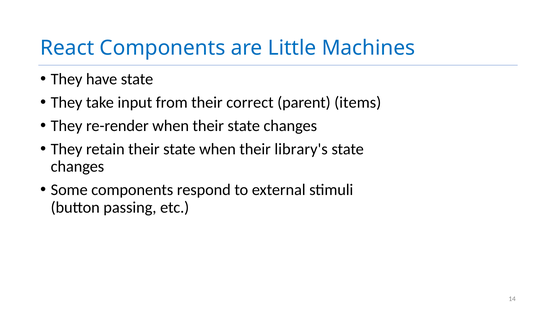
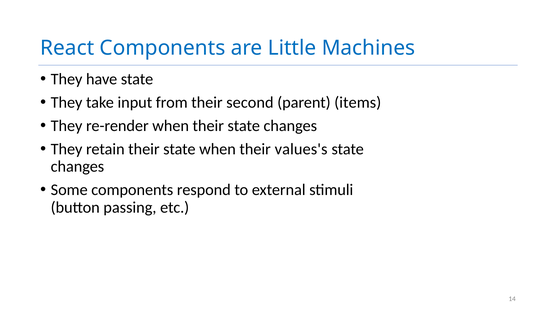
correct: correct -> second
library's: library's -> values's
